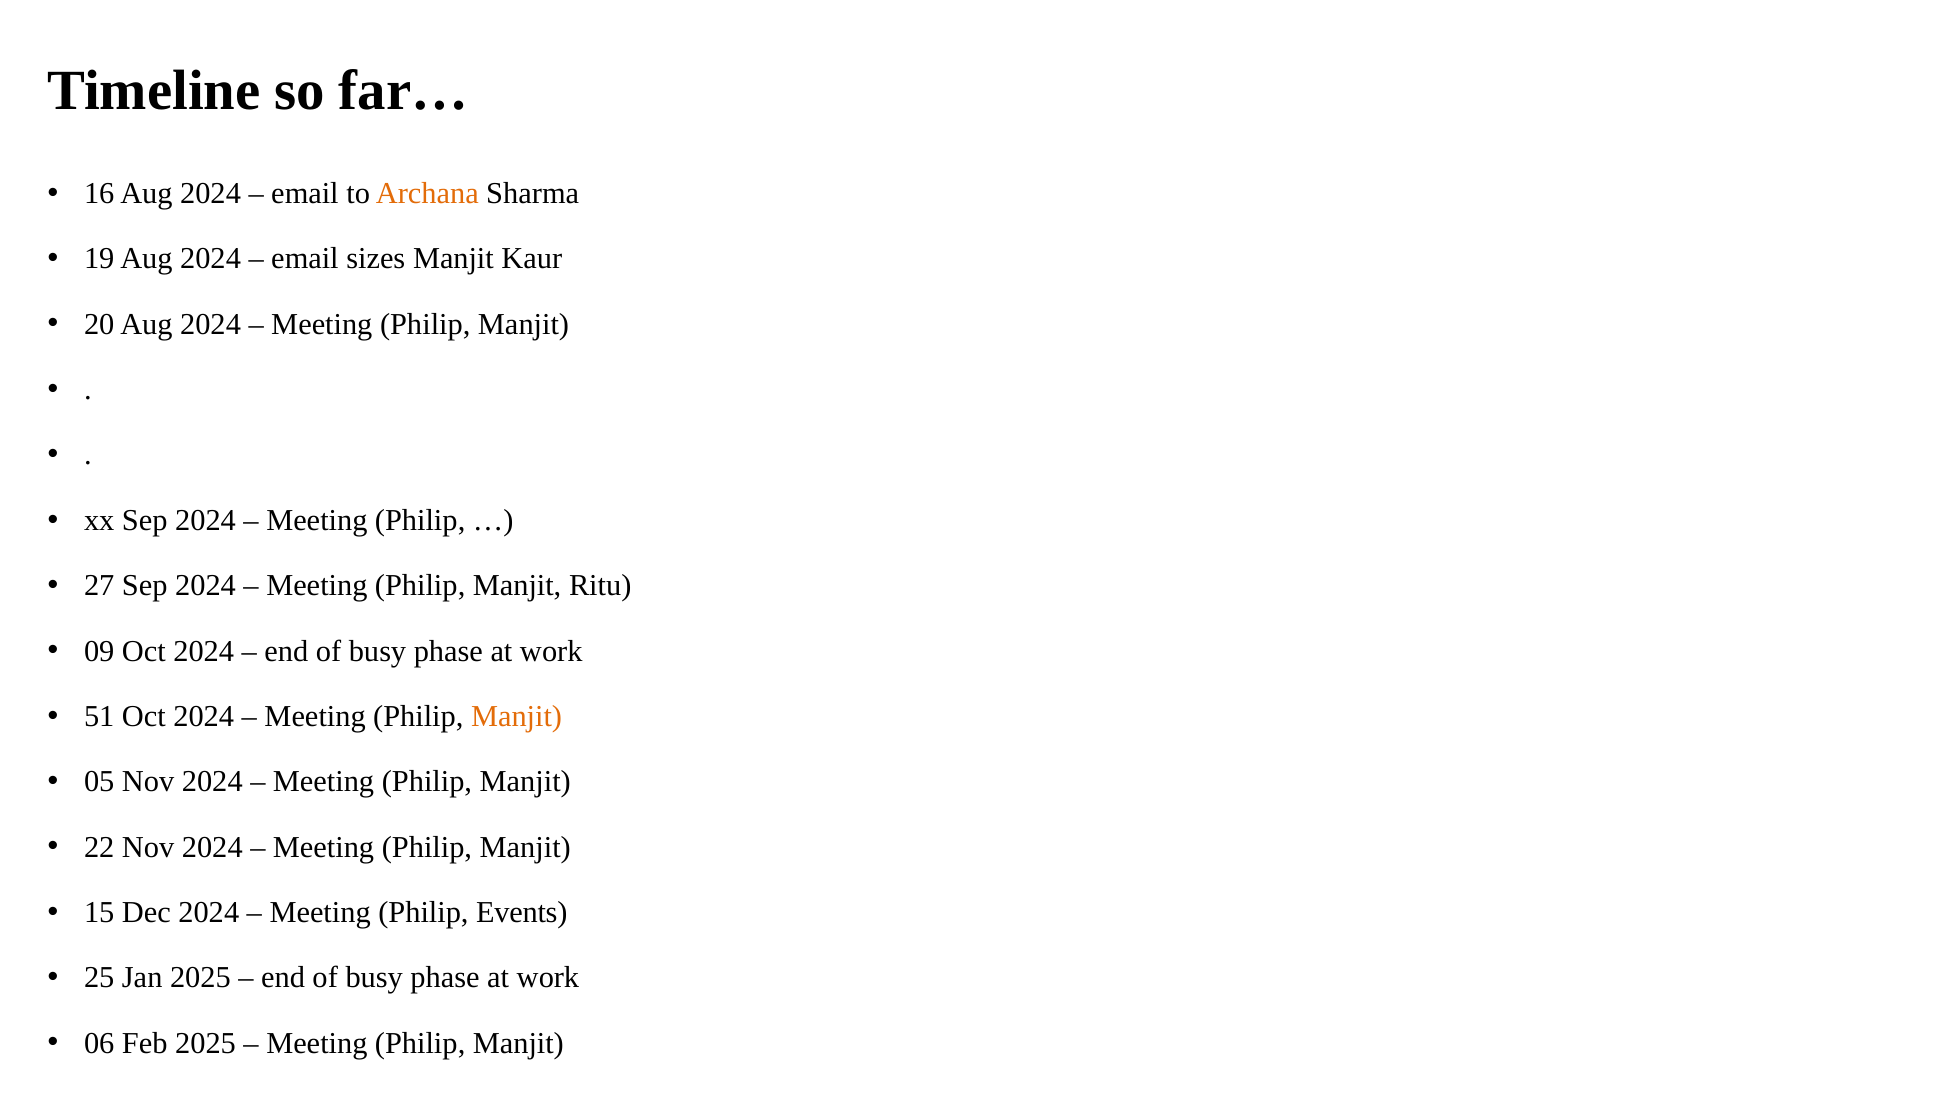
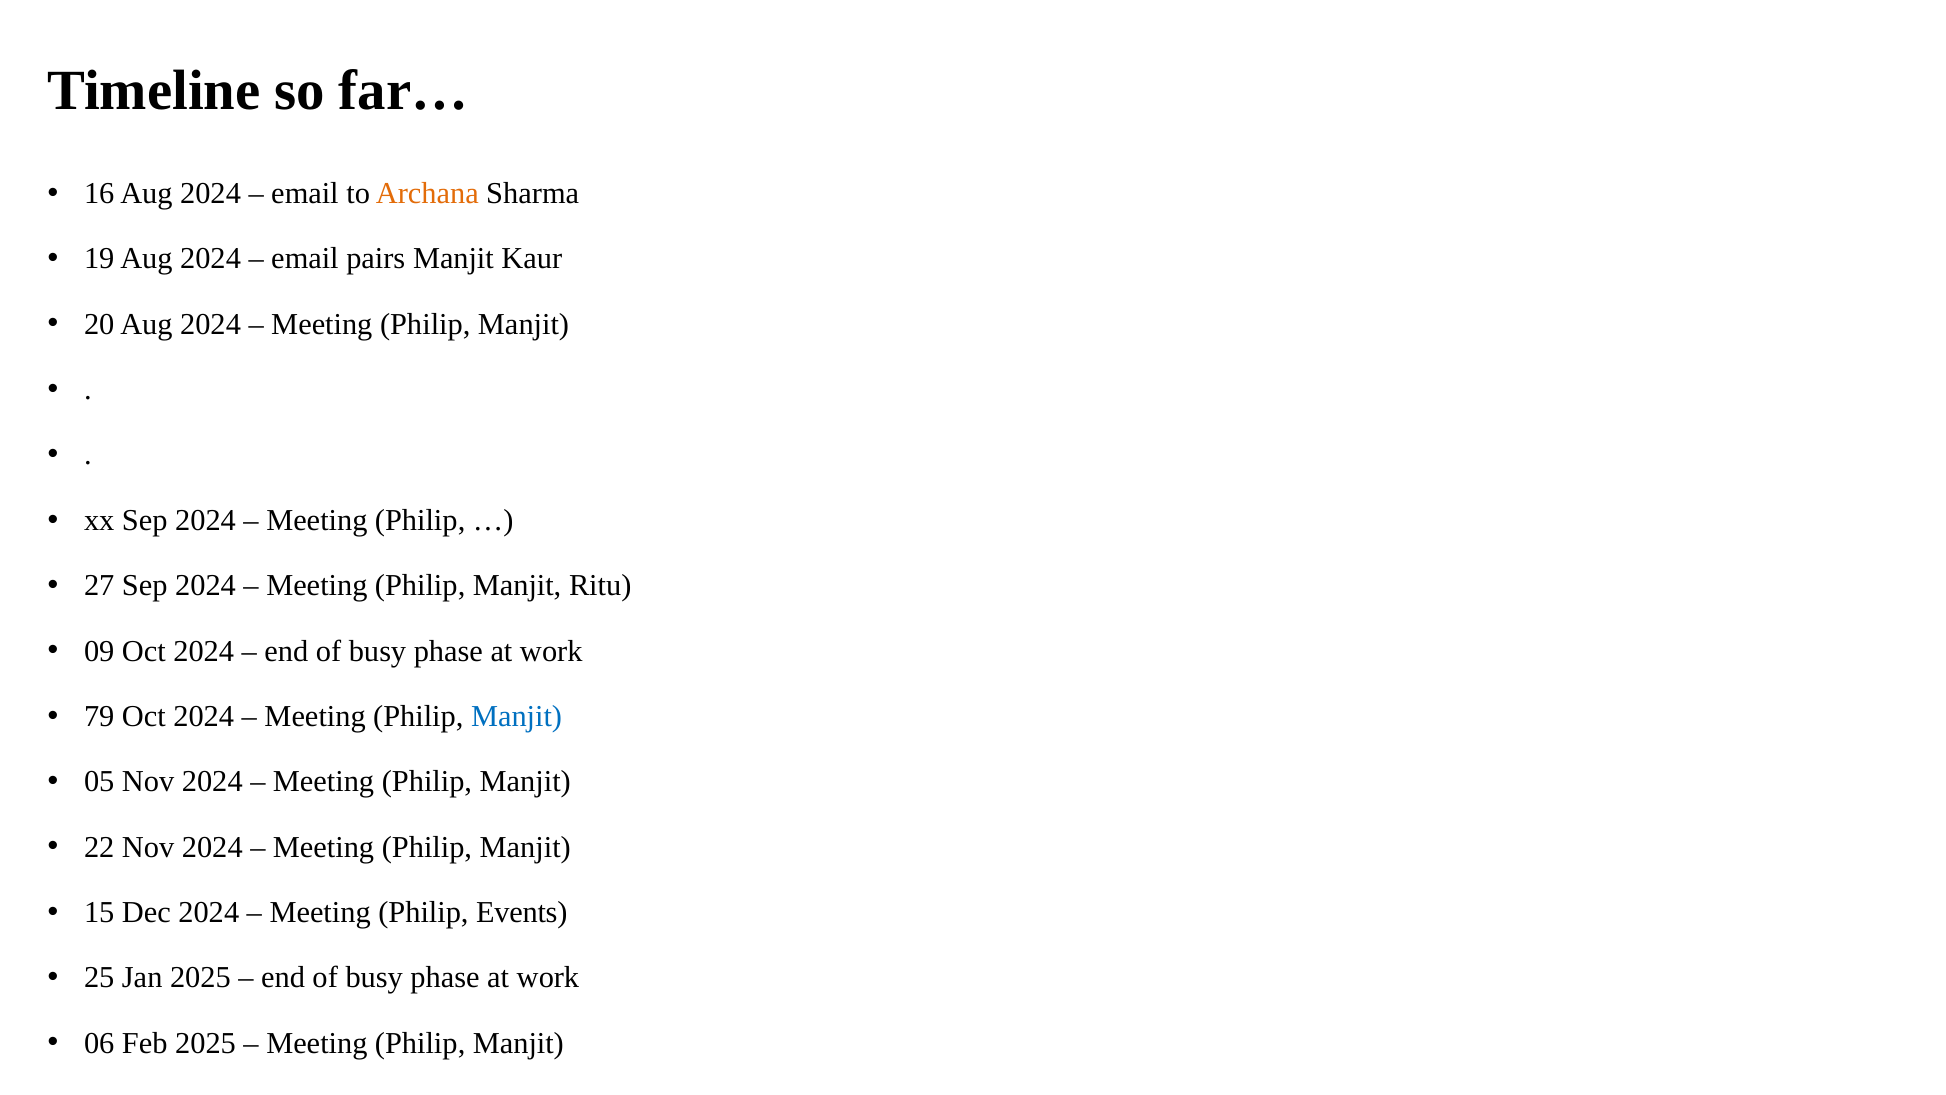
sizes: sizes -> pairs
51: 51 -> 79
Manjit at (517, 716) colour: orange -> blue
